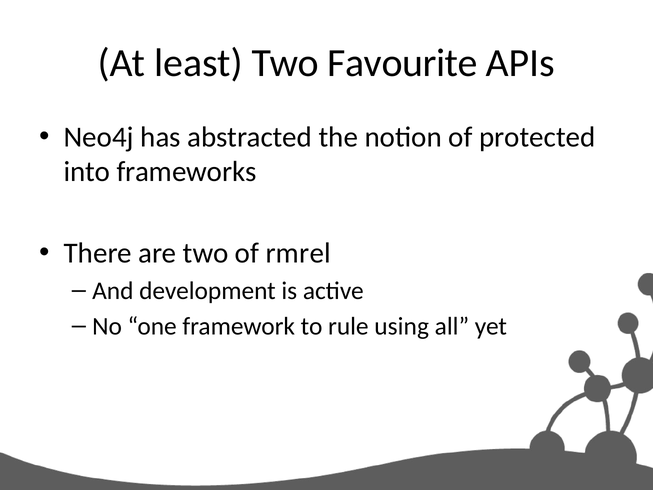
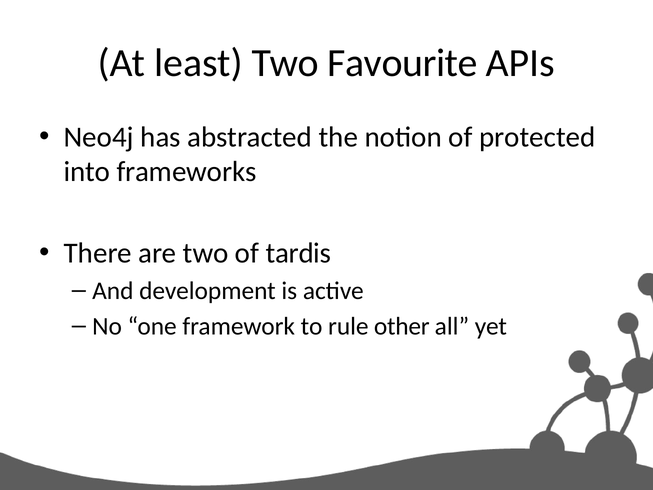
rmrel: rmrel -> tardis
using: using -> other
